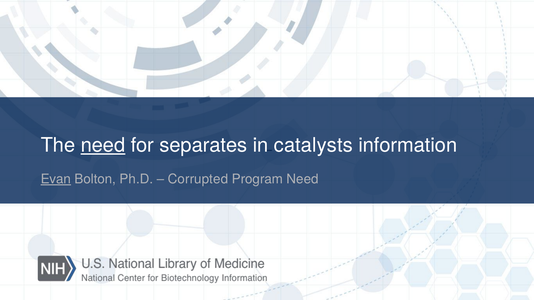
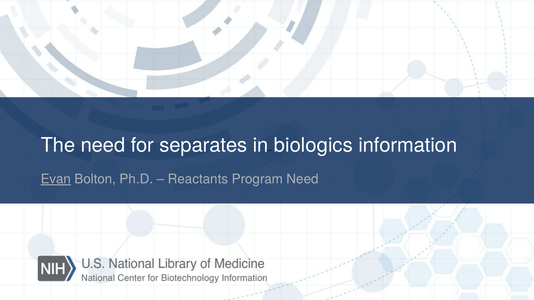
need at (103, 146) underline: present -> none
catalysts: catalysts -> biologics
Corrupted: Corrupted -> Reactants
